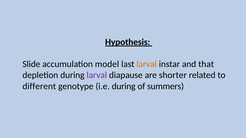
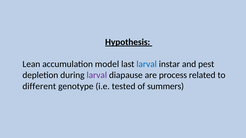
Slide: Slide -> Lean
larval at (147, 64) colour: orange -> blue
that: that -> pest
shorter: shorter -> process
i.e during: during -> tested
